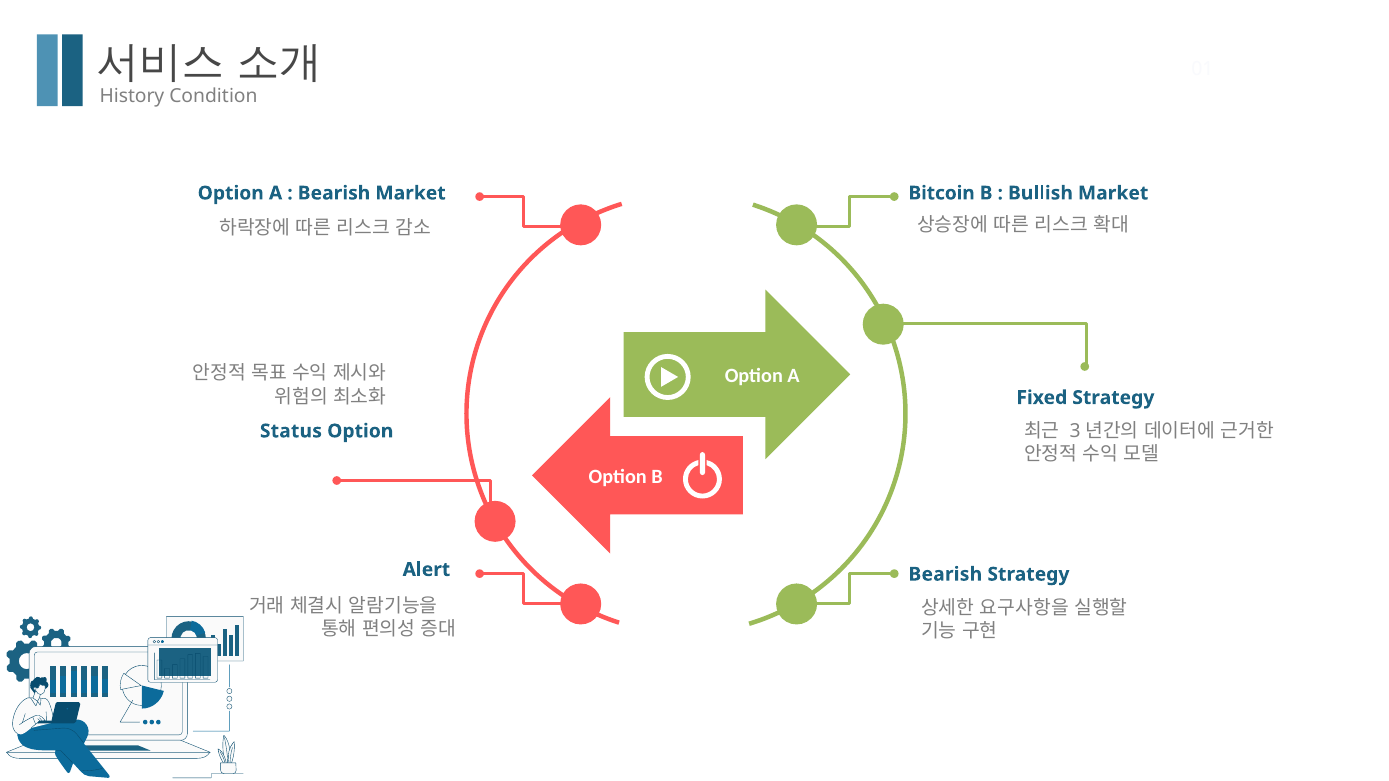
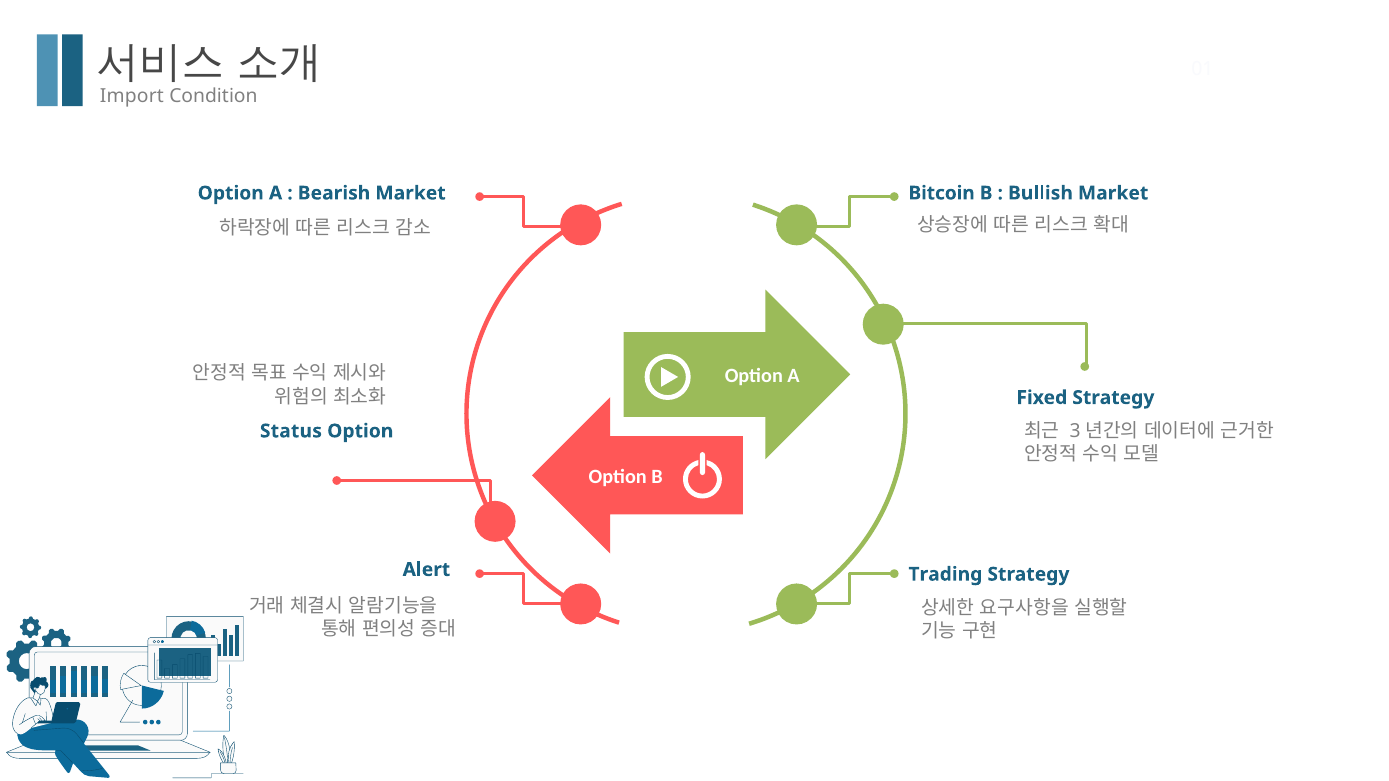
History: History -> Import
Bearish at (945, 574): Bearish -> Trading
